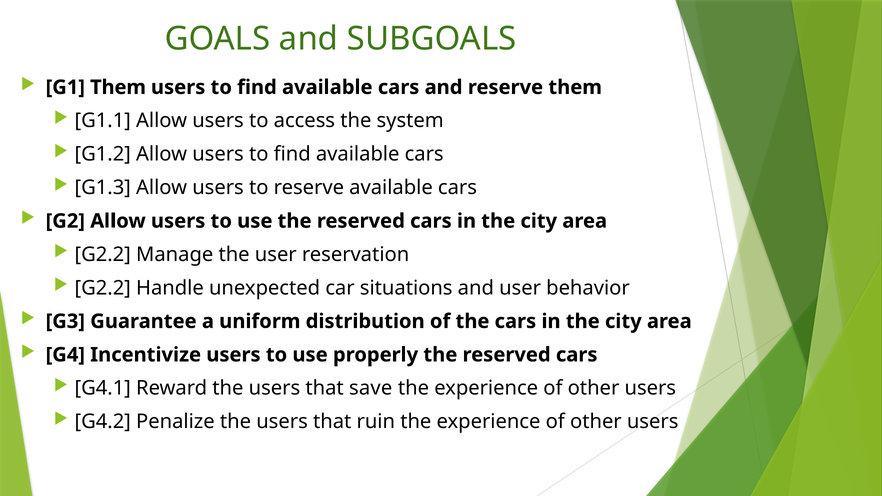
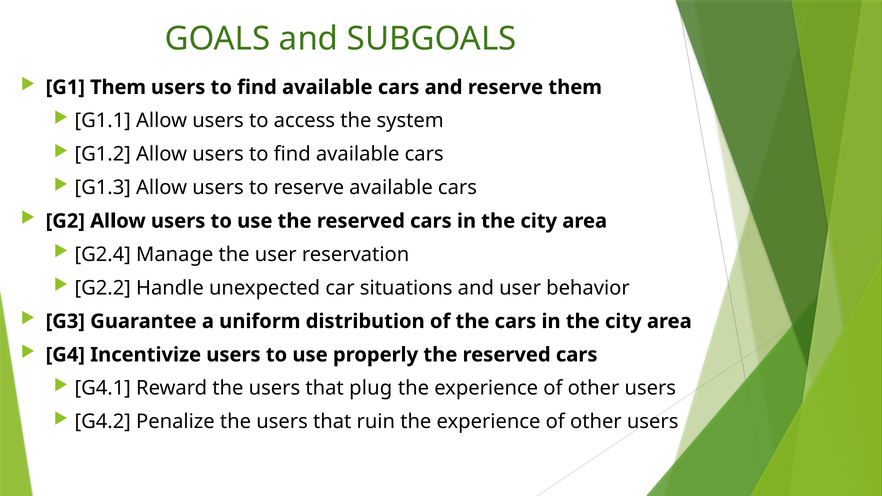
G2.2 at (103, 255): G2.2 -> G2.4
save: save -> plug
